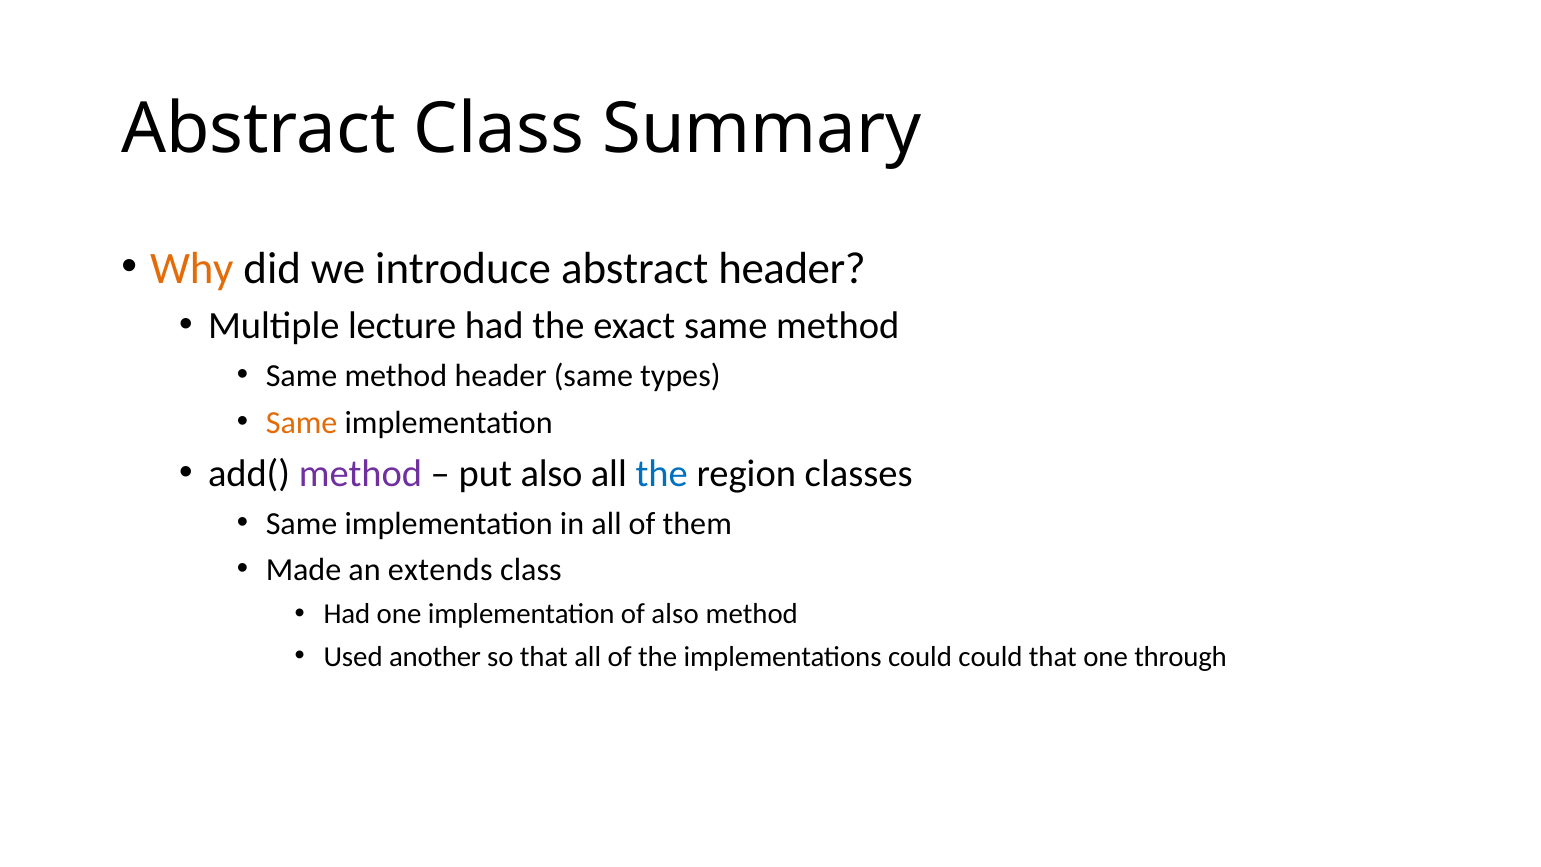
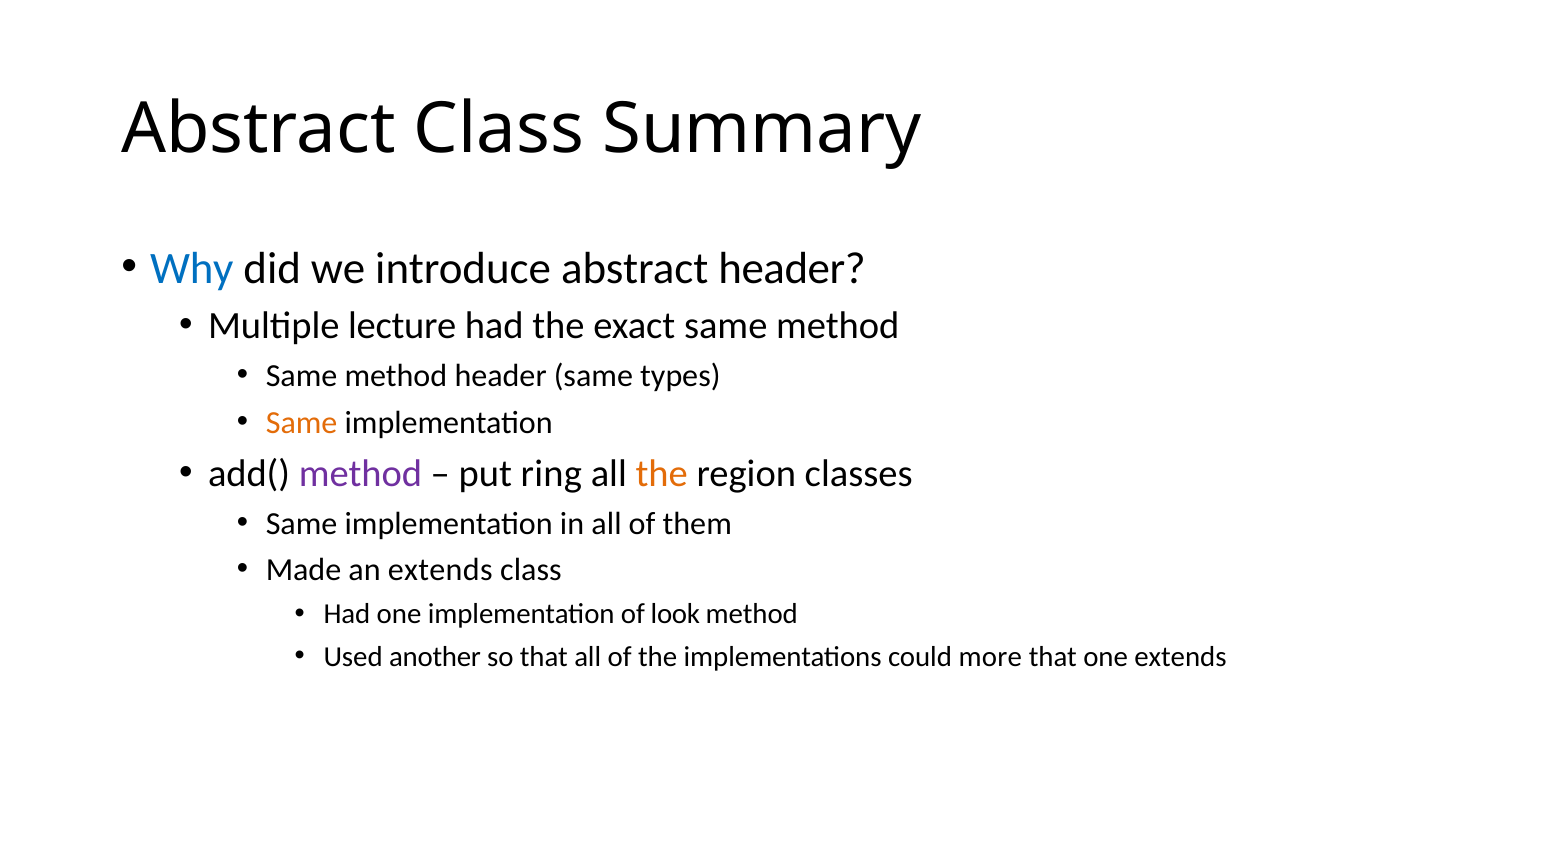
Why colour: orange -> blue
put also: also -> ring
the at (662, 473) colour: blue -> orange
of also: also -> look
could could: could -> more
one through: through -> extends
